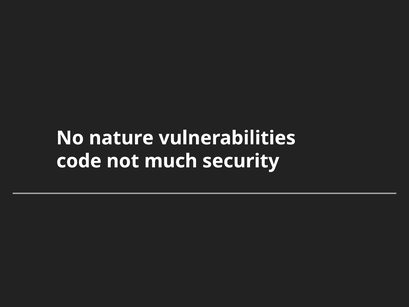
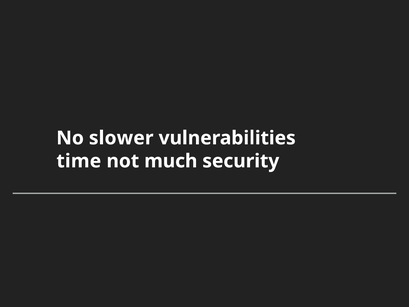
nature: nature -> slower
code: code -> time
